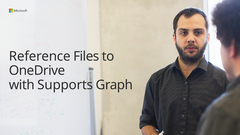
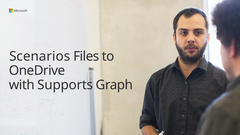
Reference: Reference -> Scenarios
